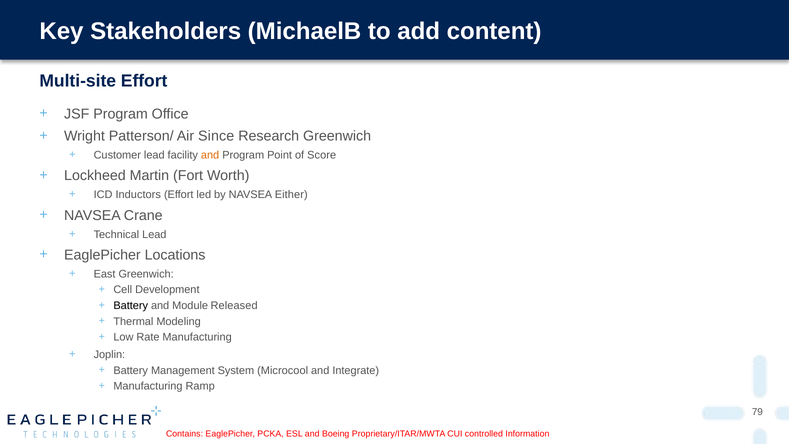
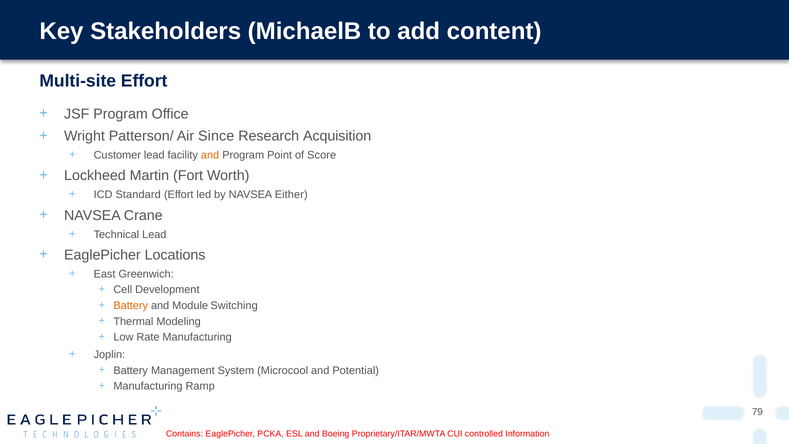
Research Greenwich: Greenwich -> Acquisition
Inductors: Inductors -> Standard
Battery at (131, 306) colour: black -> orange
Released: Released -> Switching
Integrate: Integrate -> Potential
